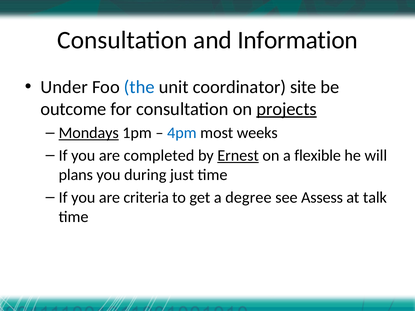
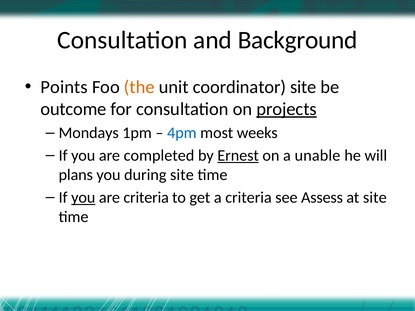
Information: Information -> Background
Under: Under -> Points
the colour: blue -> orange
Mondays underline: present -> none
flexible: flexible -> unable
during just: just -> site
you at (83, 198) underline: none -> present
a degree: degree -> criteria
at talk: talk -> site
